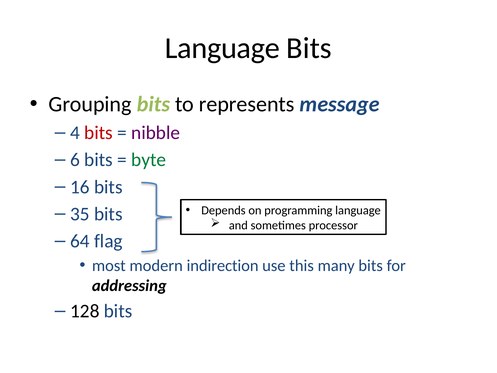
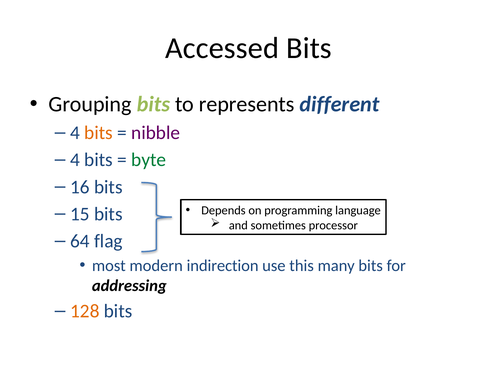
Language at (222, 48): Language -> Accessed
message: message -> different
bits at (99, 133) colour: red -> orange
6 at (75, 160): 6 -> 4
35: 35 -> 15
128 colour: black -> orange
